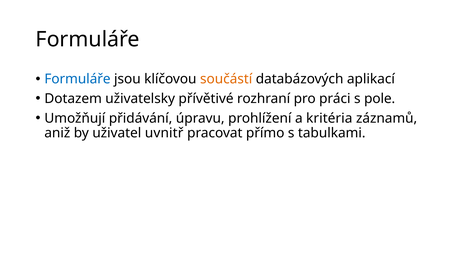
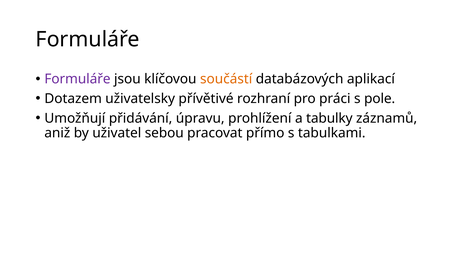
Formuláře at (77, 79) colour: blue -> purple
kritéria: kritéria -> tabulky
uvnitř: uvnitř -> sebou
